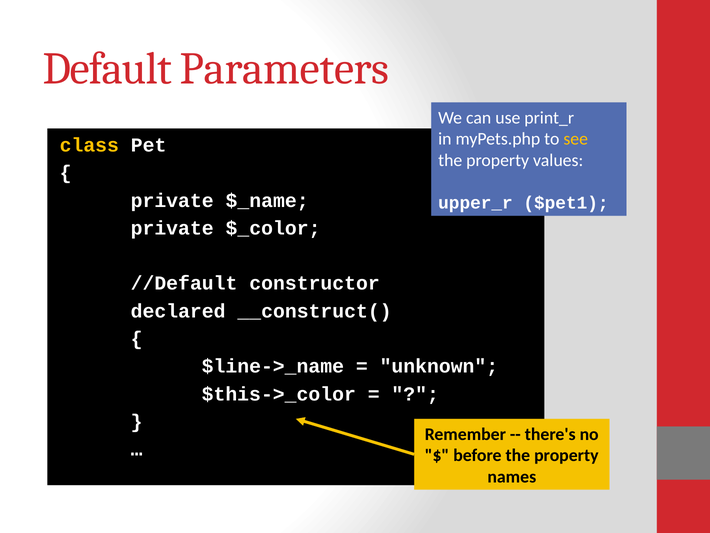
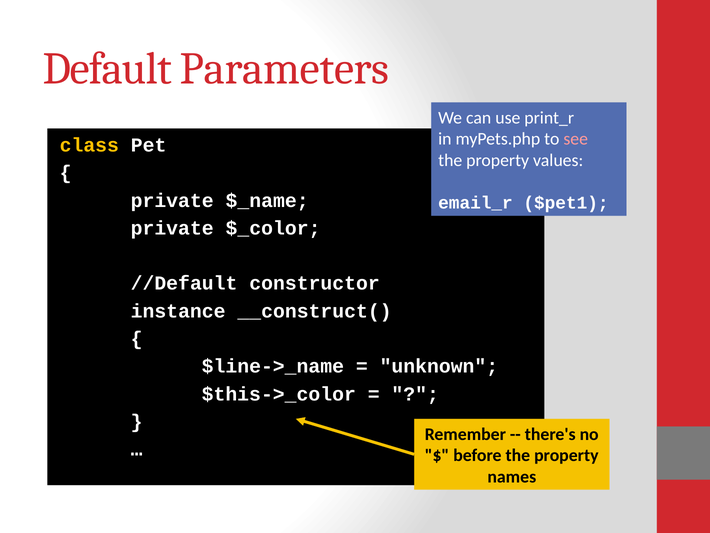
see colour: yellow -> pink
upper_r: upper_r -> email_r
declared: declared -> instance
